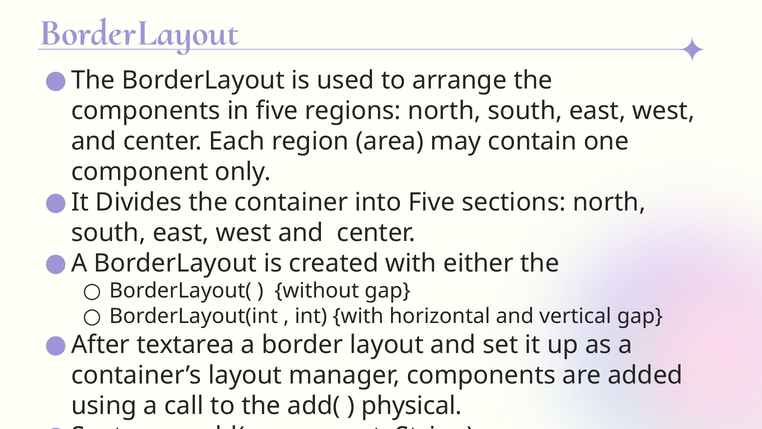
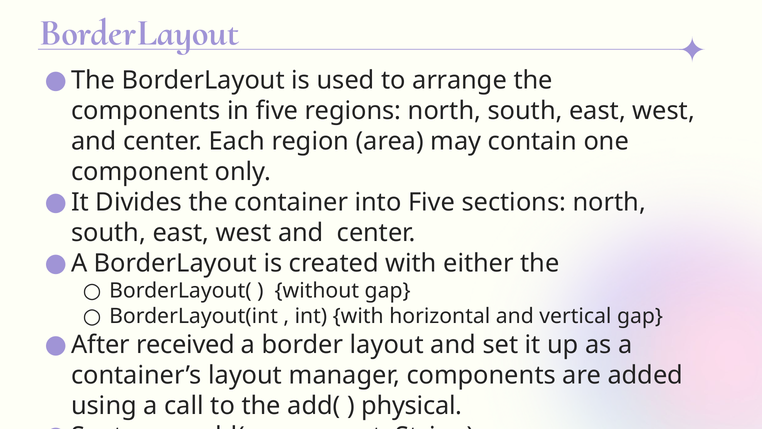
textarea: textarea -> received
